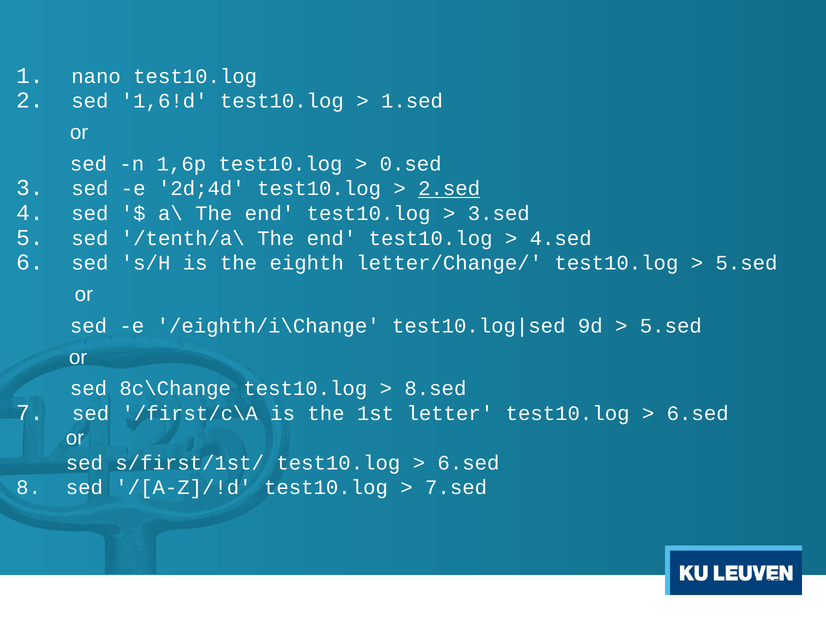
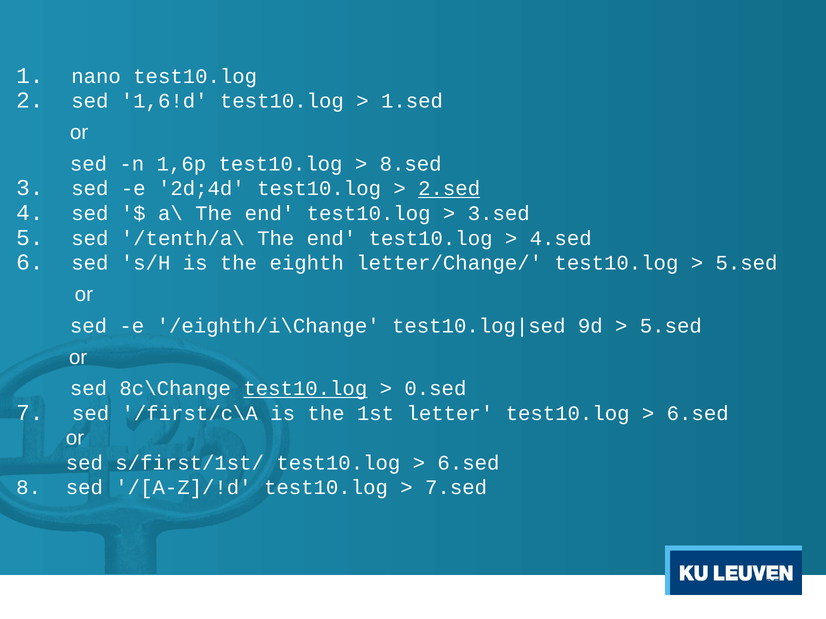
0.sed: 0.sed -> 8.sed
test10.log at (305, 389) underline: none -> present
8.sed: 8.sed -> 0.sed
